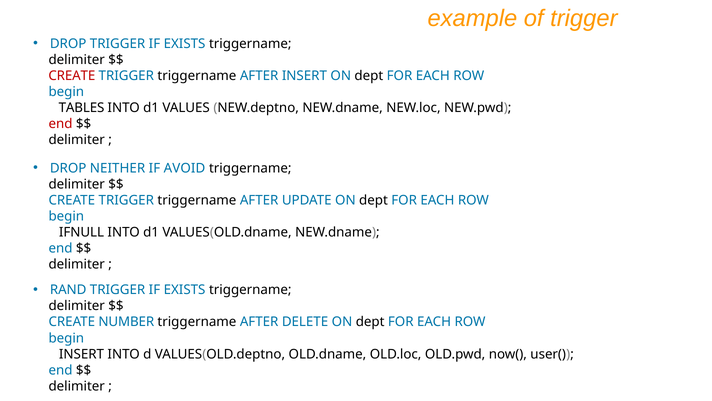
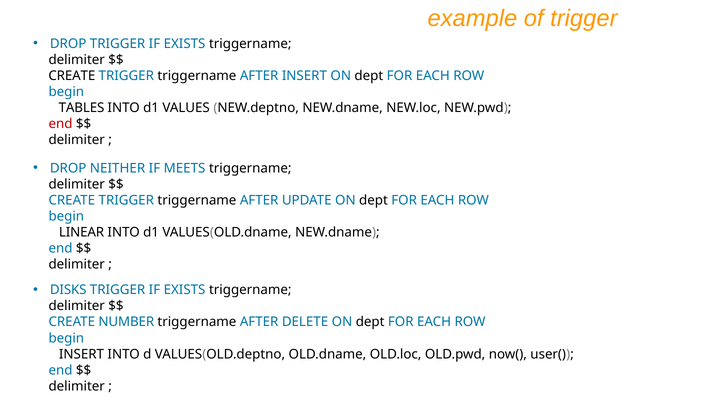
CREATE at (72, 76) colour: red -> black
AVOID: AVOID -> MEETS
IFNULL: IFNULL -> LINEAR
RAND: RAND -> DISKS
